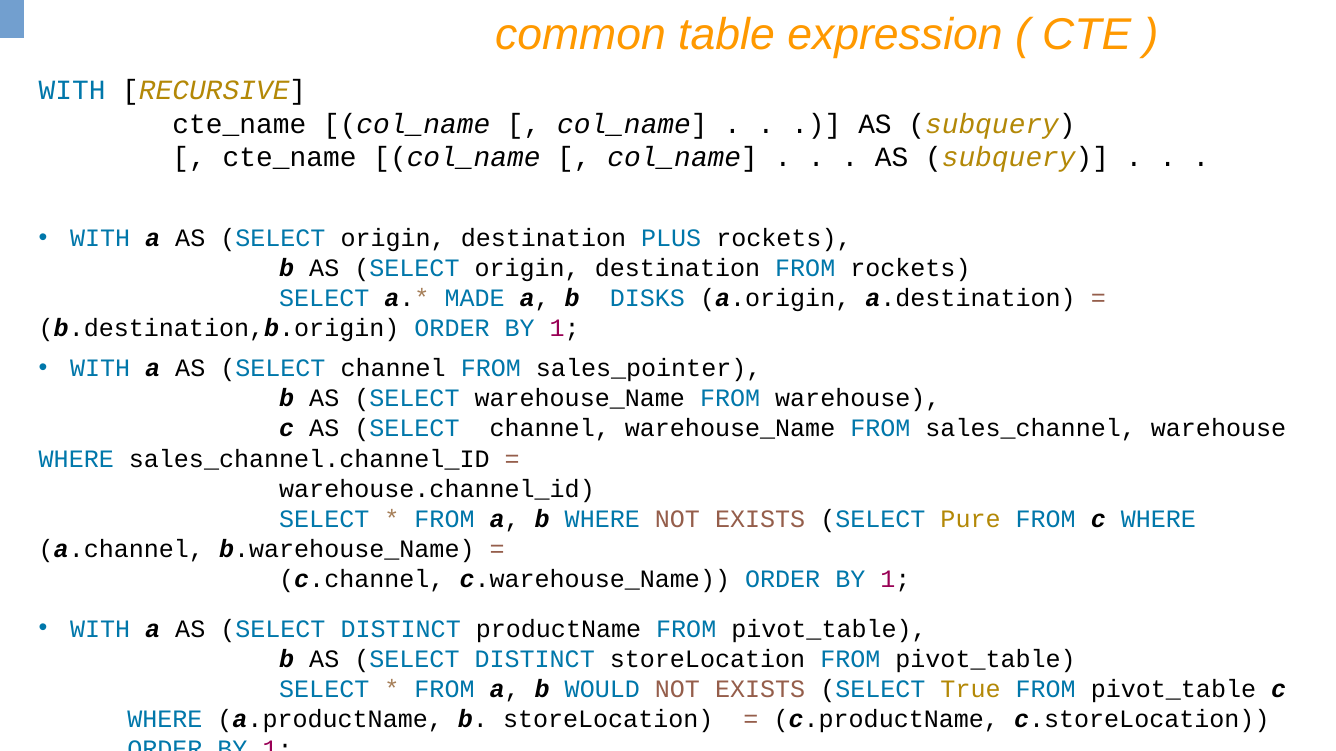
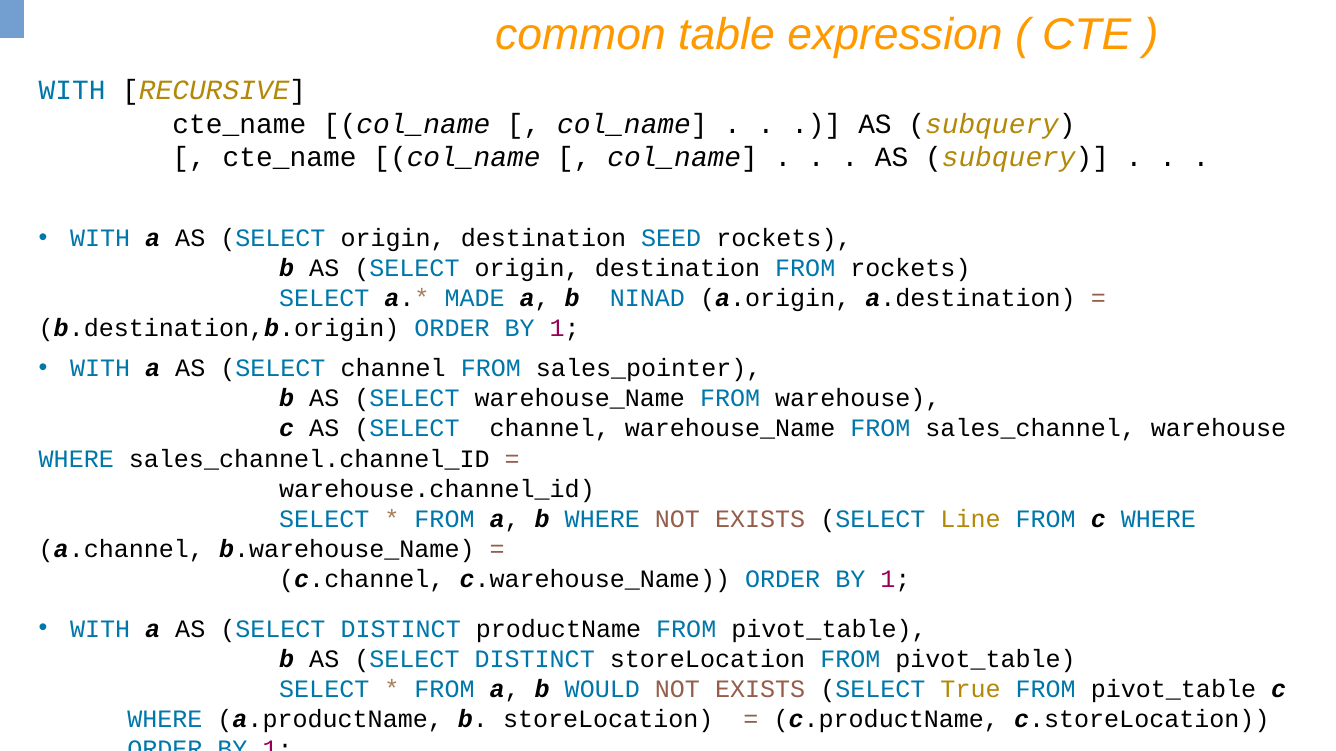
PLUS: PLUS -> SEED
DISKS: DISKS -> NINAD
Pure: Pure -> Line
